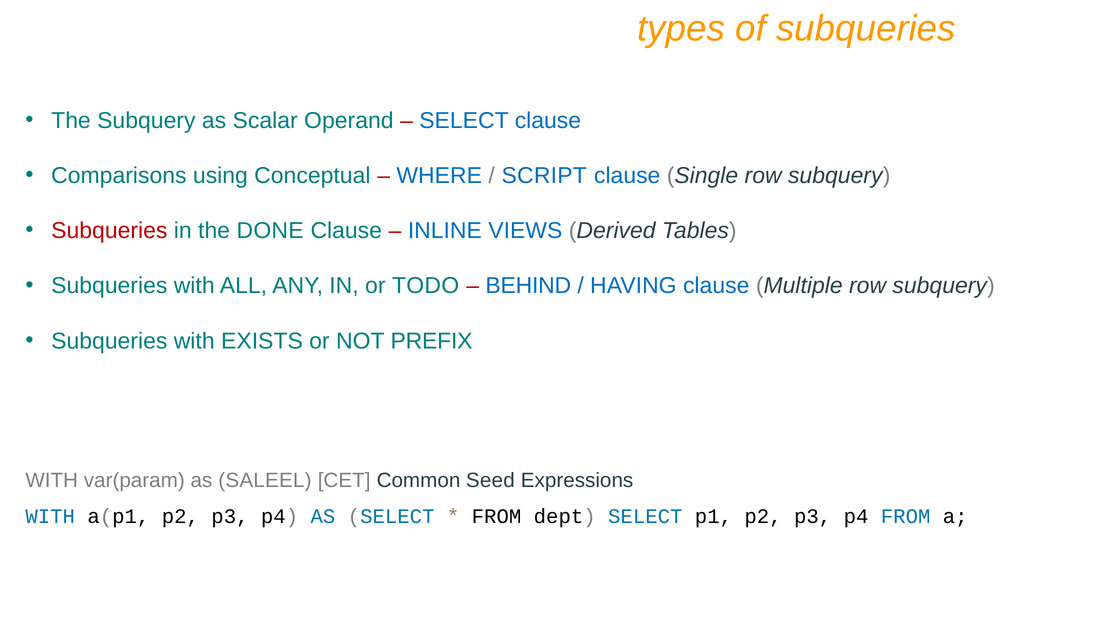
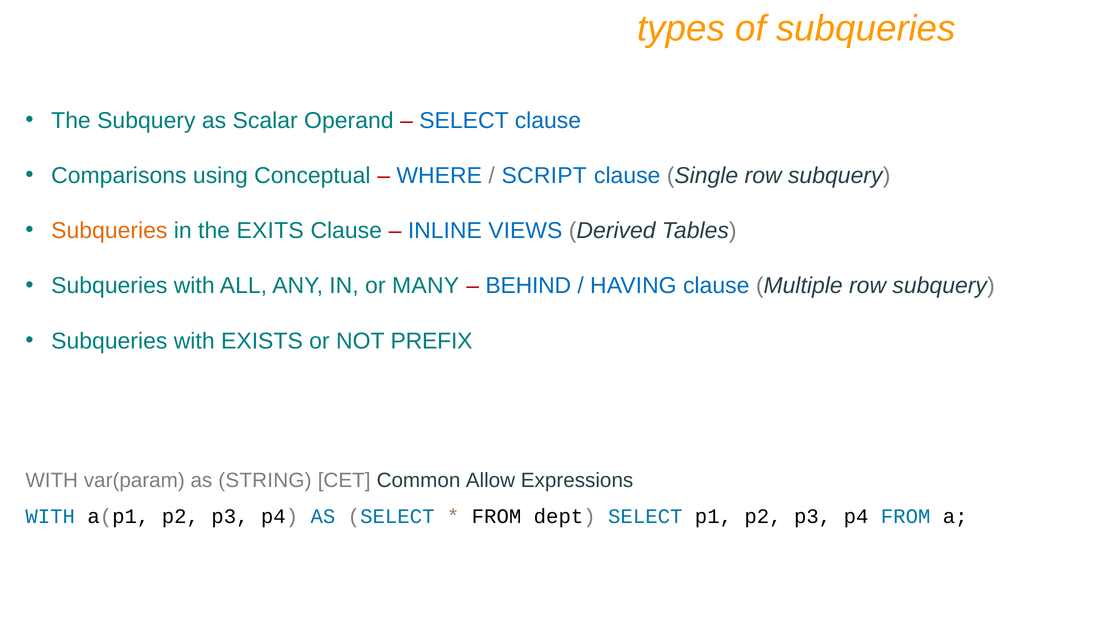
Subqueries at (109, 231) colour: red -> orange
DONE: DONE -> EXITS
TODO: TODO -> MANY
SALEEL: SALEEL -> STRING
Seed: Seed -> Allow
